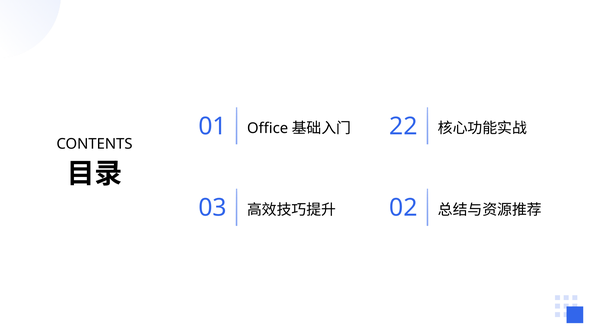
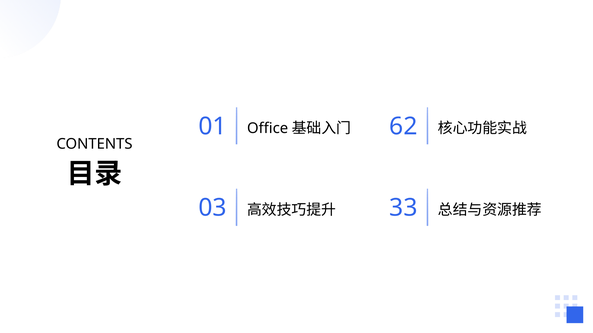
22: 22 -> 62
02: 02 -> 33
